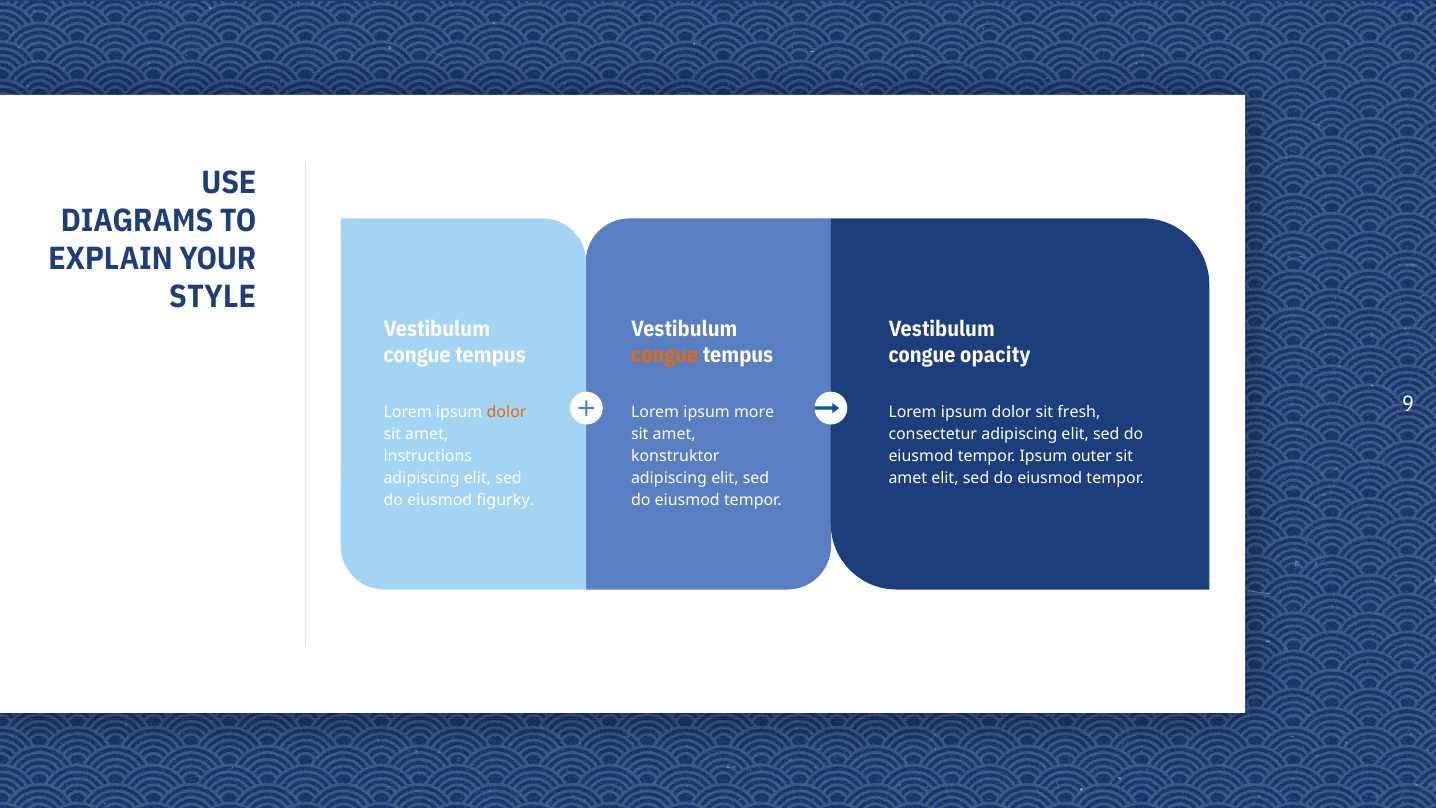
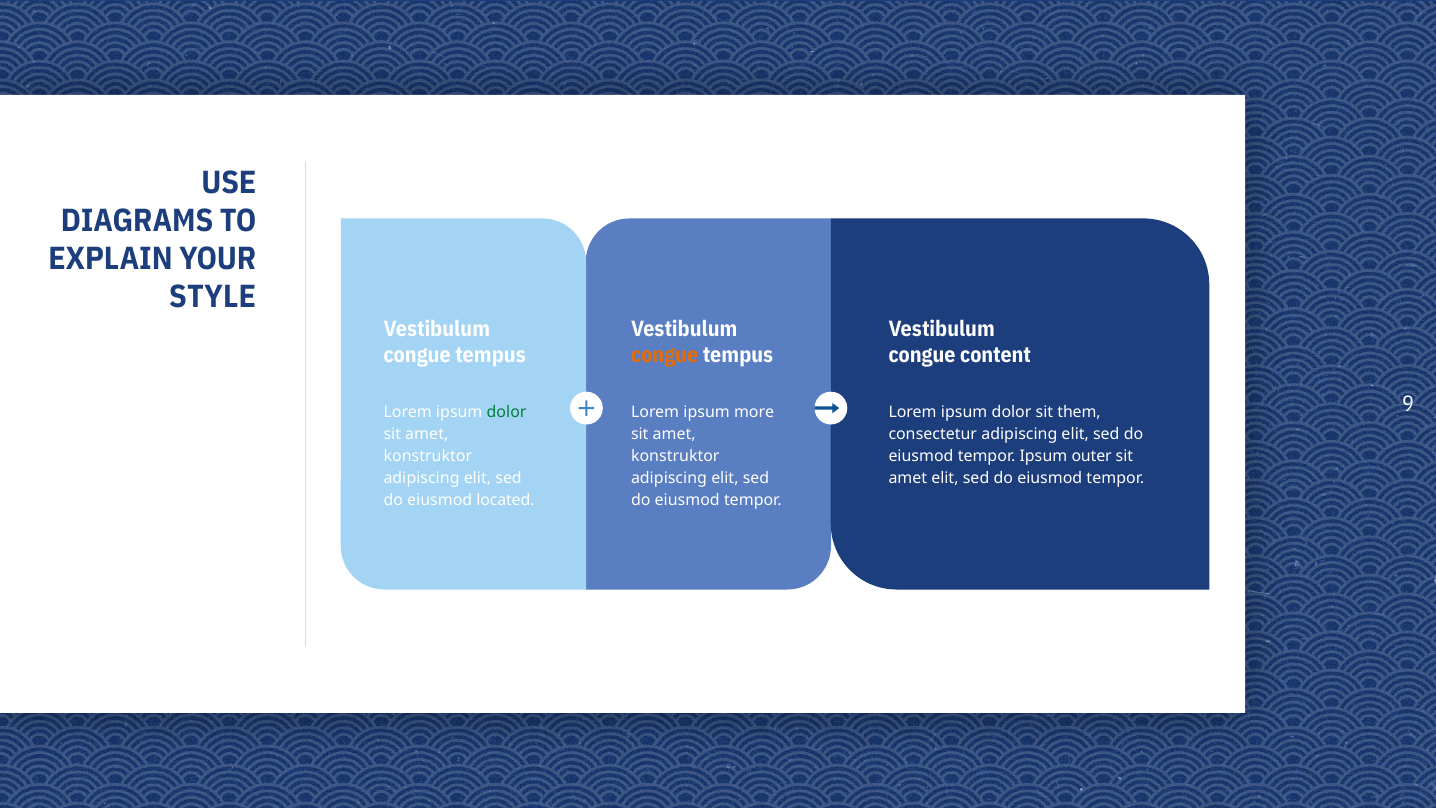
opacity: opacity -> content
dolor at (507, 412) colour: orange -> green
fresh: fresh -> them
instructions at (428, 456): instructions -> konstruktor
figurky: figurky -> located
